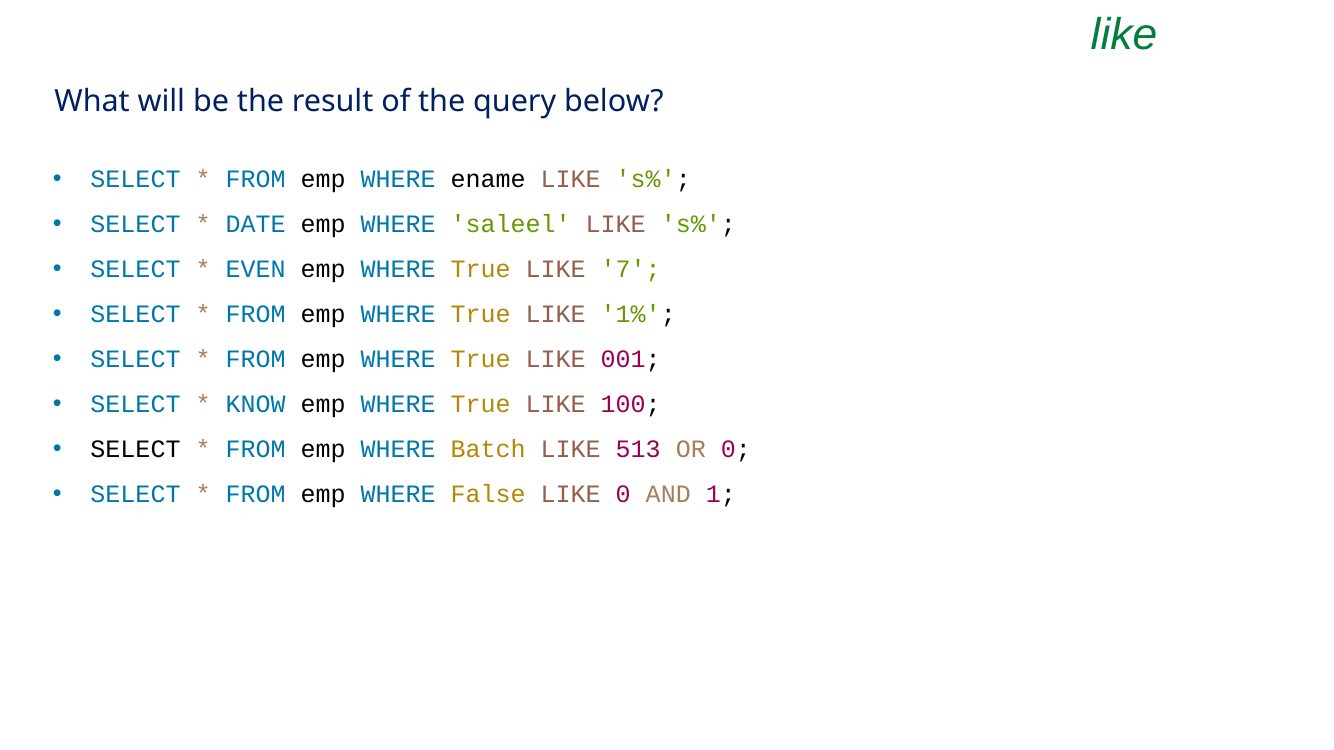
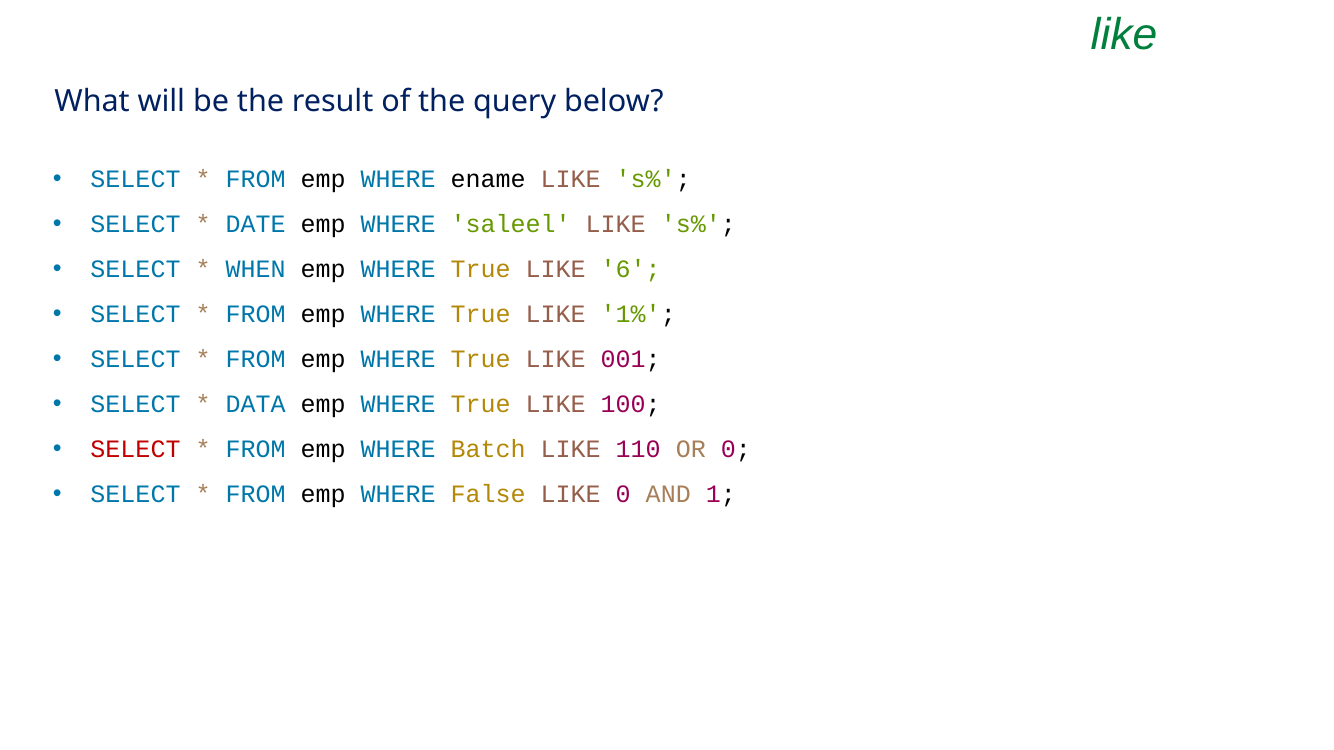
EVEN: EVEN -> WHEN
7: 7 -> 6
KNOW: KNOW -> DATA
SELECT at (135, 449) colour: black -> red
513: 513 -> 110
